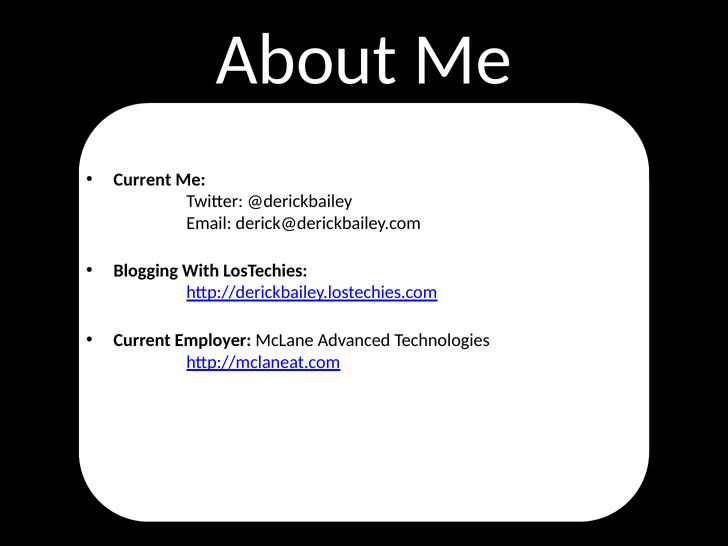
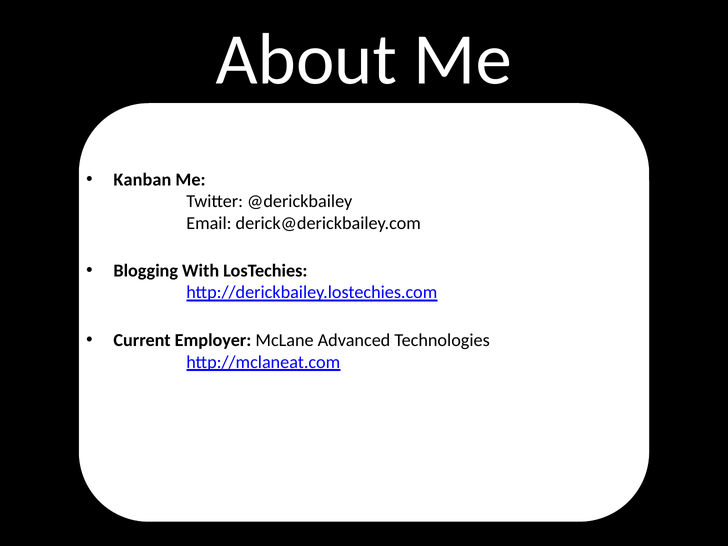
Current at (142, 180): Current -> Kanban
